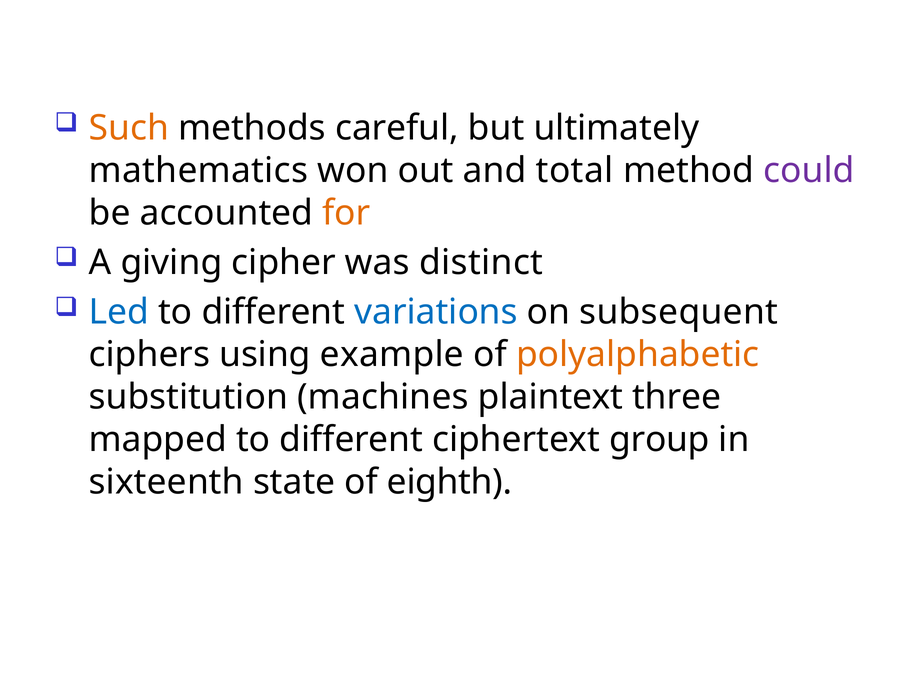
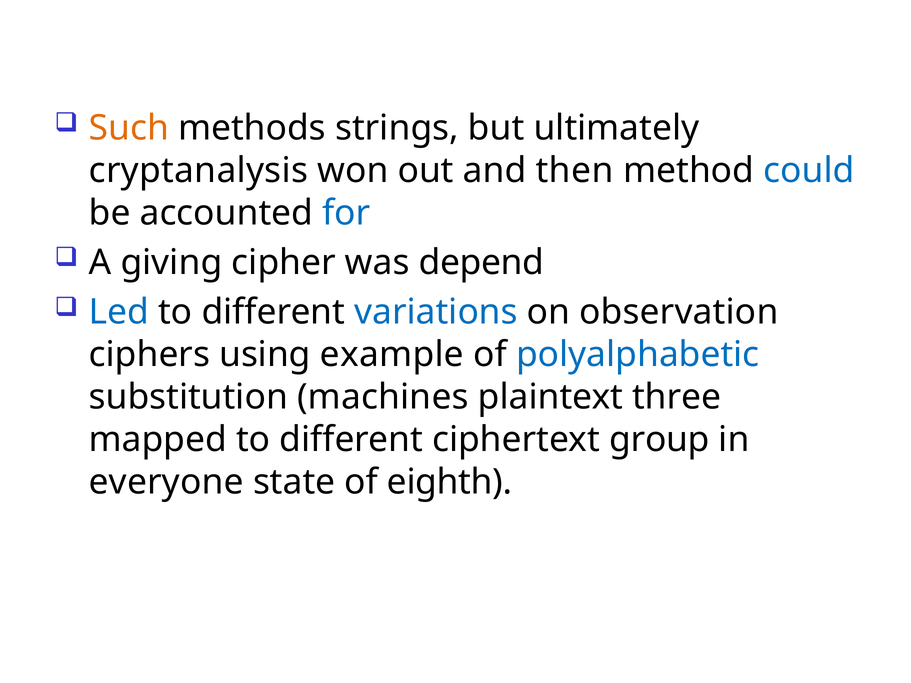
careful: careful -> strings
mathematics: mathematics -> cryptanalysis
total: total -> then
could colour: purple -> blue
for colour: orange -> blue
distinct: distinct -> depend
subsequent: subsequent -> observation
polyalphabetic colour: orange -> blue
sixteenth: sixteenth -> everyone
